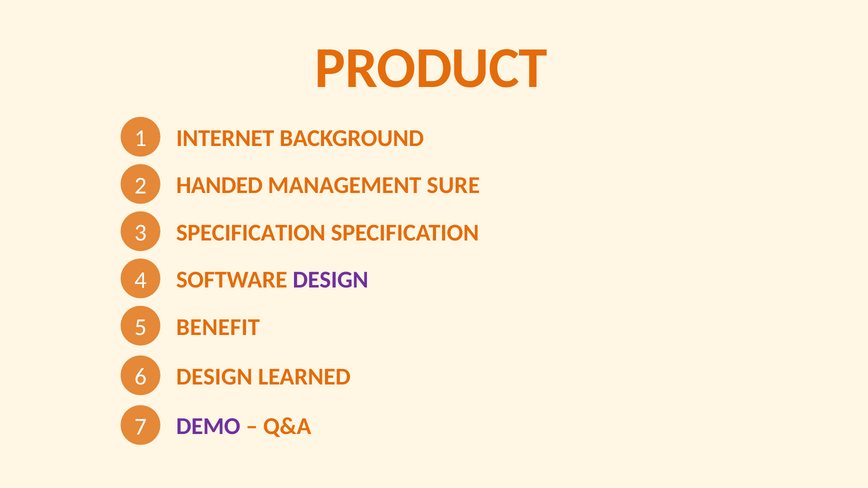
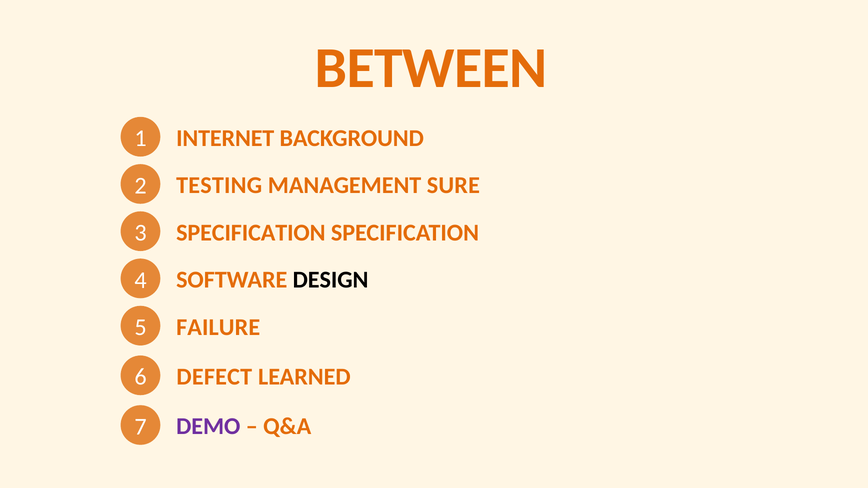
PRODUCT: PRODUCT -> BETWEEN
HANDED: HANDED -> TESTING
DESIGN at (331, 280) colour: purple -> black
BENEFIT: BENEFIT -> FAILURE
6 DESIGN: DESIGN -> DEFECT
